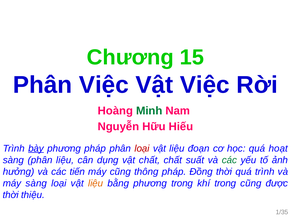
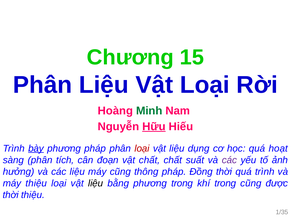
Phân Việc: Việc -> Liệu
Vật Việc: Việc -> Loại
Hữu underline: none -> present
đoạn: đoạn -> dụng
phân liệu: liệu -> tích
dụng: dụng -> đoạn
các at (229, 160) colour: green -> purple
các tiến: tiến -> liệu
máy sàng: sàng -> thiệu
liệu at (96, 183) colour: orange -> black
